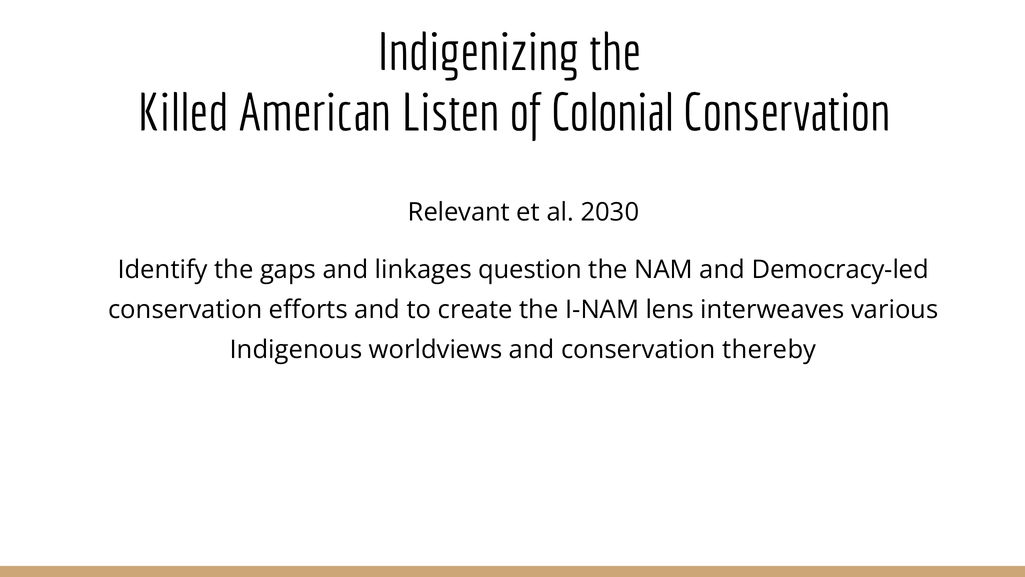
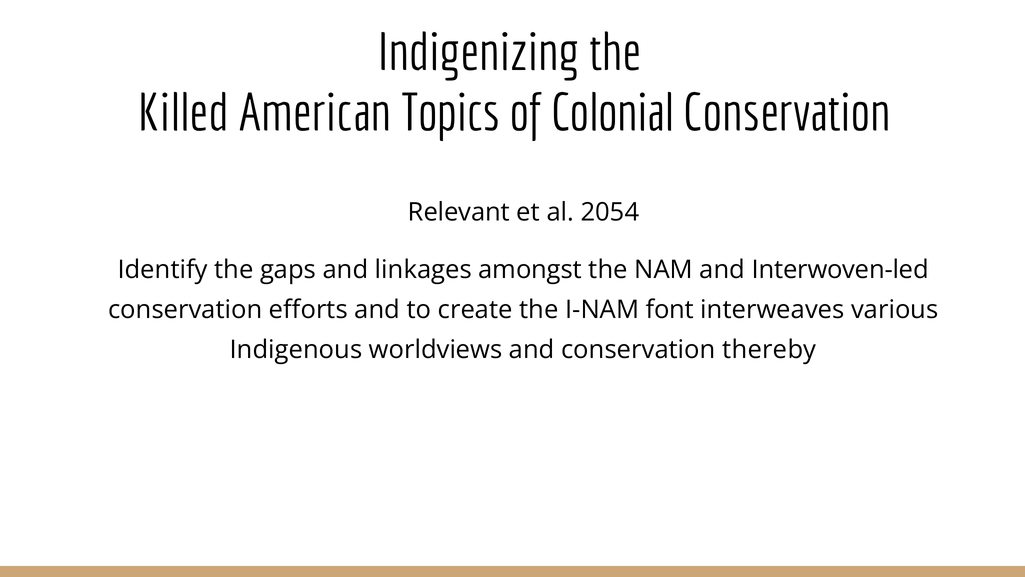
Listen: Listen -> Topics
2030: 2030 -> 2054
question: question -> amongst
Democracy-led: Democracy-led -> Interwoven-led
lens: lens -> font
